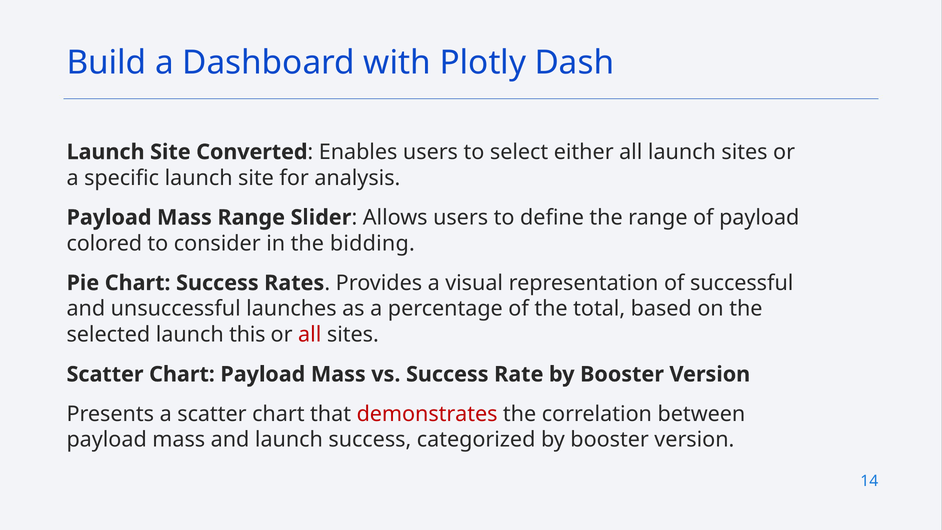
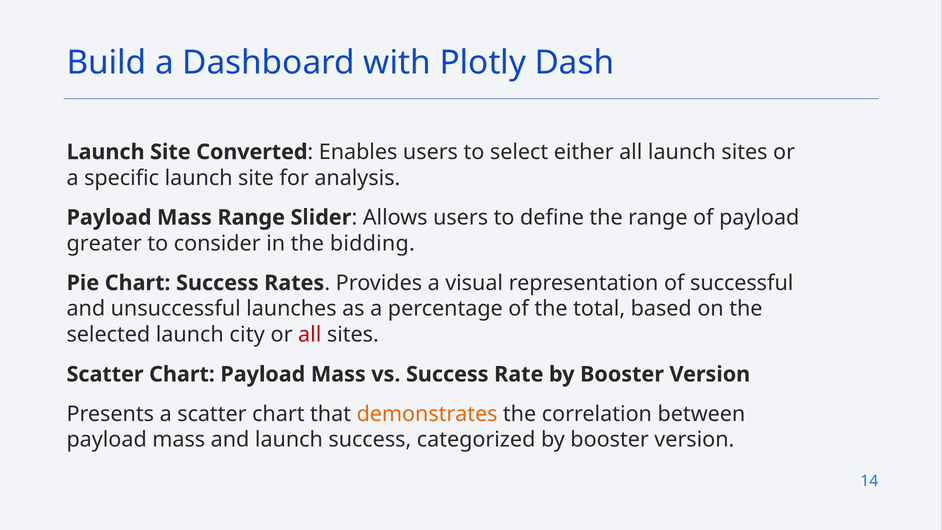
colored: colored -> greater
this: this -> city
demonstrates colour: red -> orange
